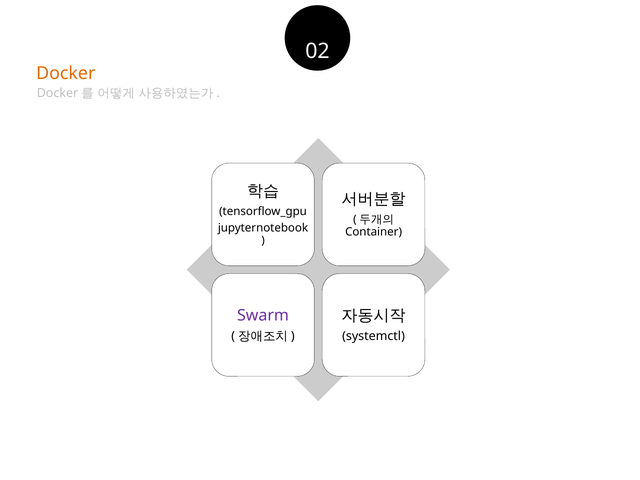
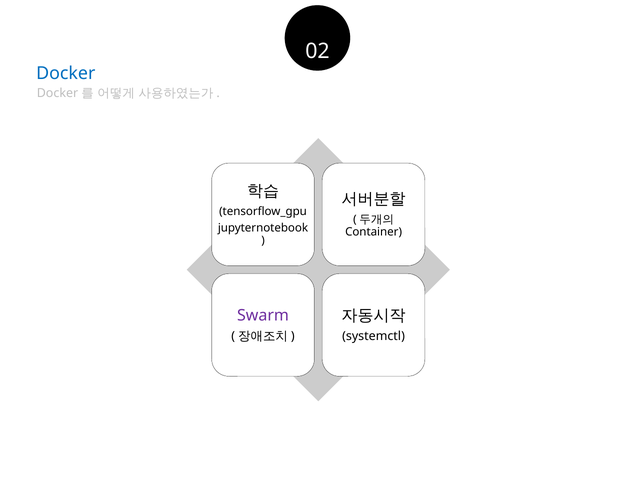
Docker colour: orange -> blue
